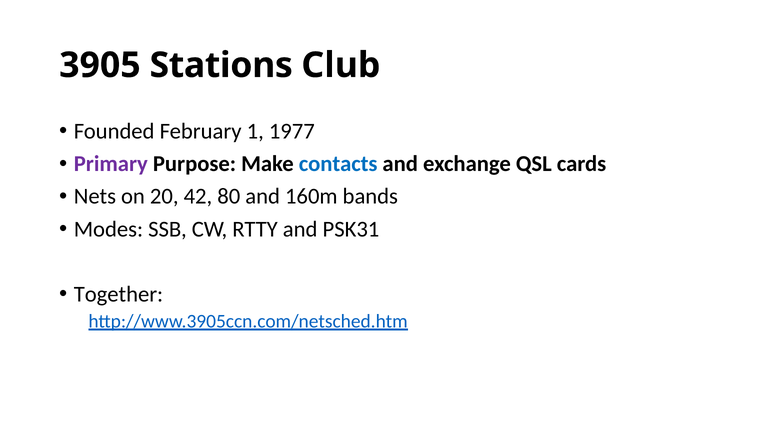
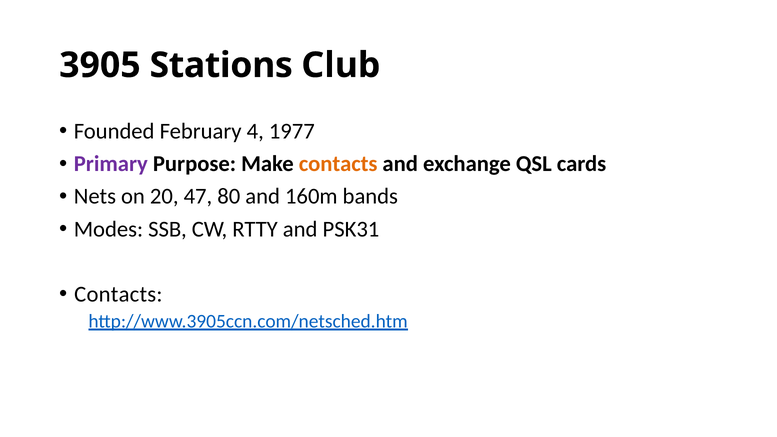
1: 1 -> 4
contacts at (338, 164) colour: blue -> orange
42: 42 -> 47
Together at (118, 294): Together -> Contacts
